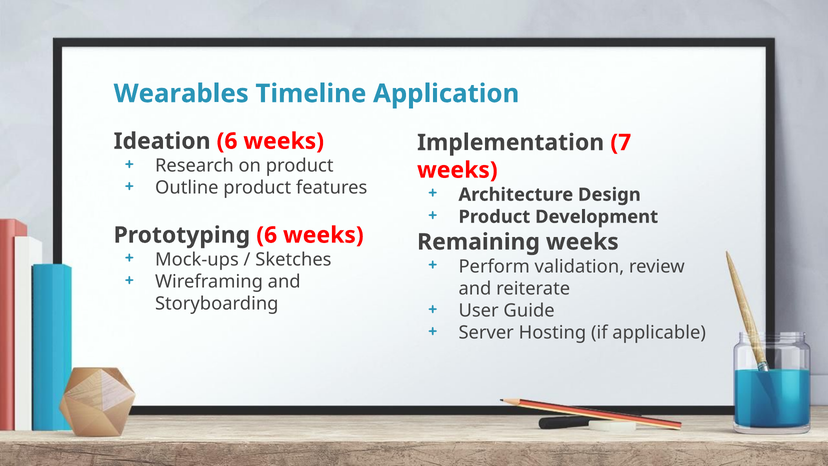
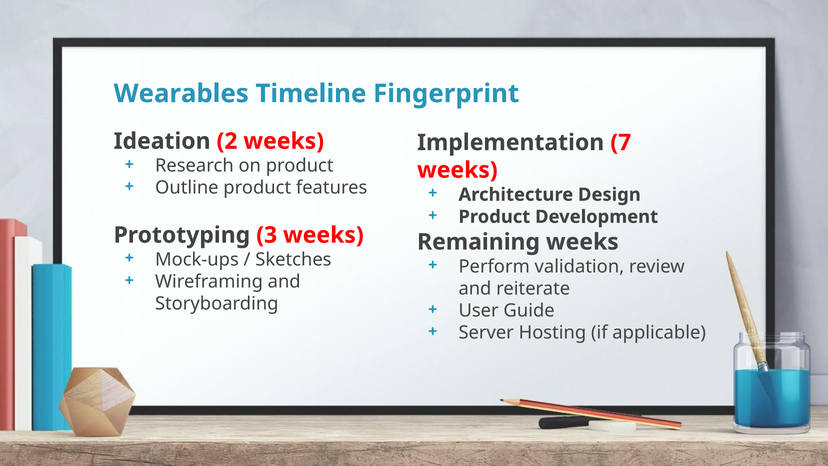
Application: Application -> Fingerprint
Ideation 6: 6 -> 2
Prototyping 6: 6 -> 3
